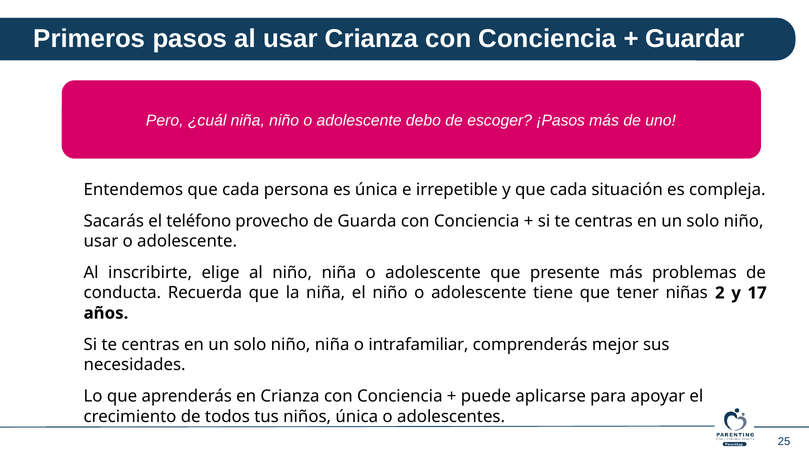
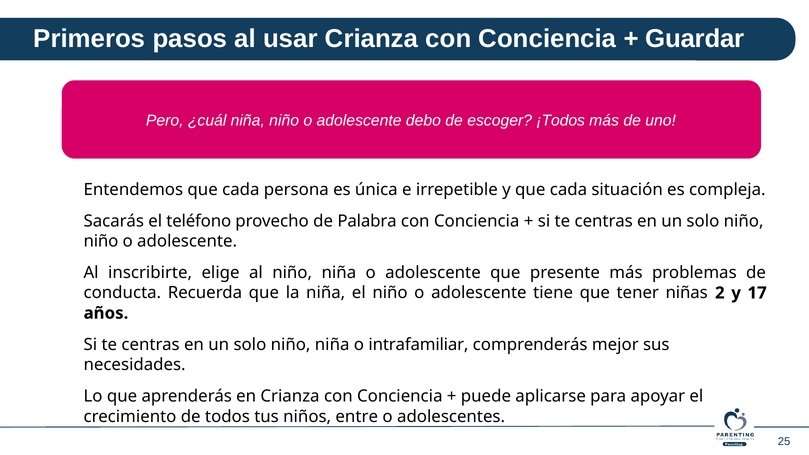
¡Pasos: ¡Pasos -> ¡Todos
Guarda: Guarda -> Palabra
usar at (101, 241): usar -> niño
niños única: única -> entre
